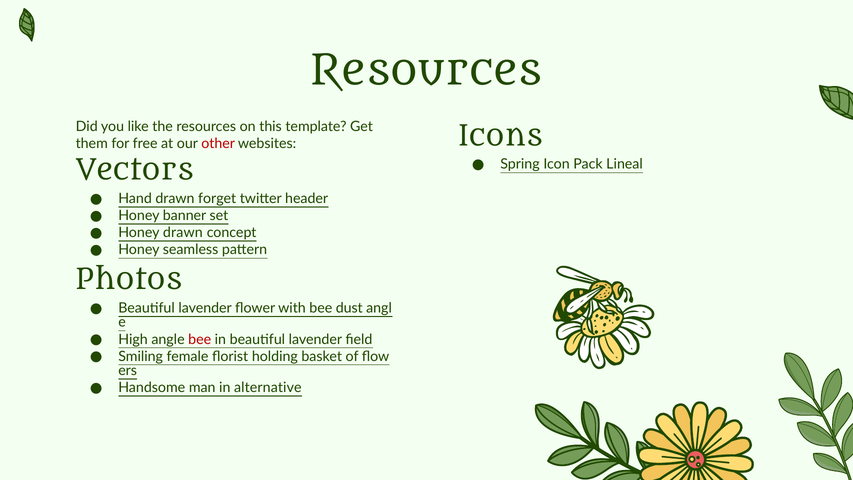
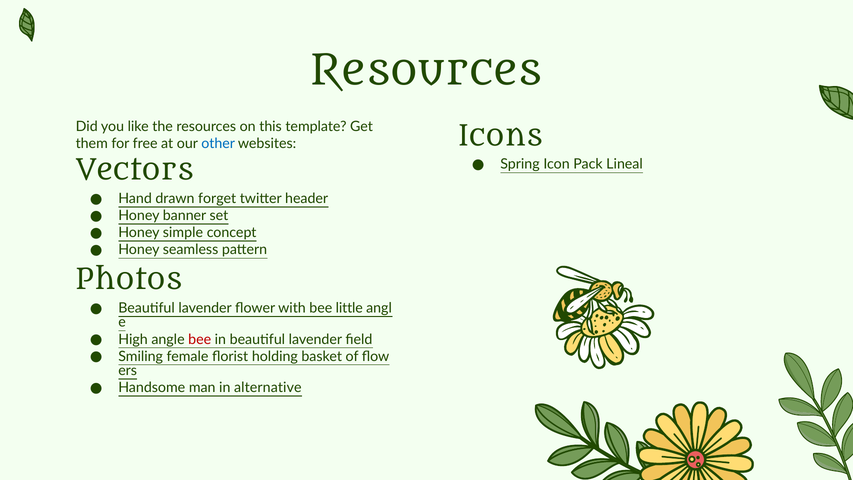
other colour: red -> blue
Honey drawn: drawn -> simple
dust: dust -> little
